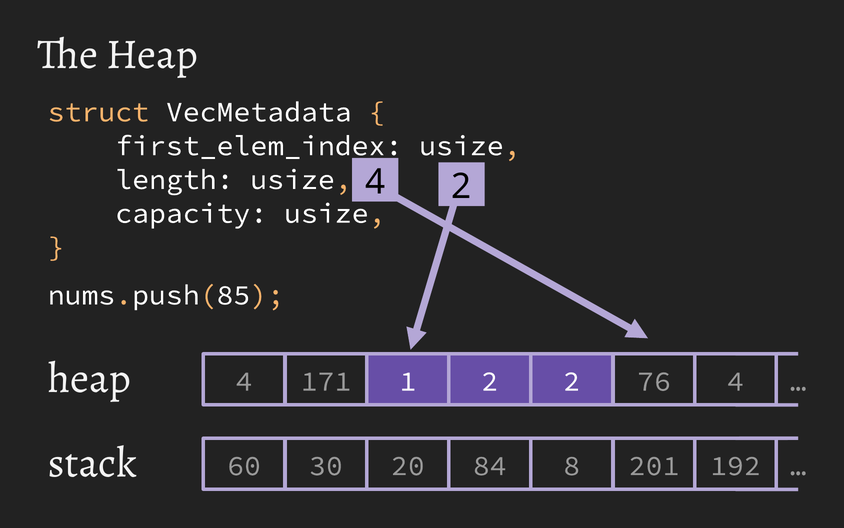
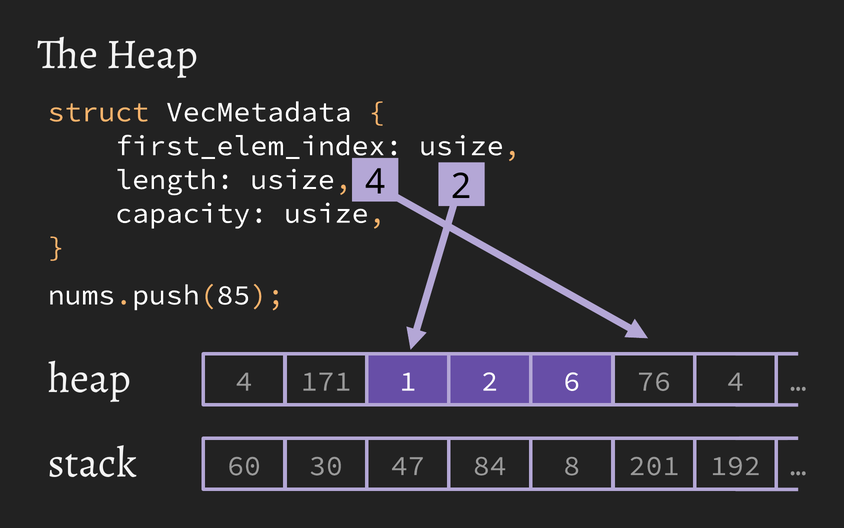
heap 2: 2 -> 6
20: 20 -> 47
